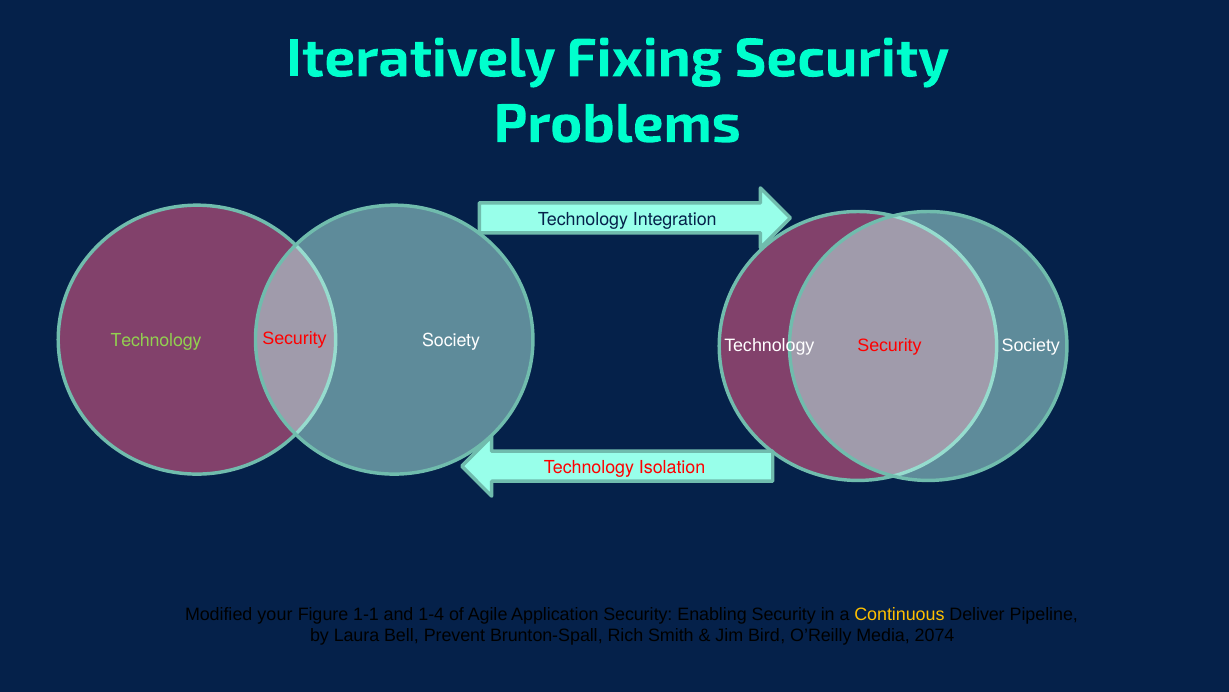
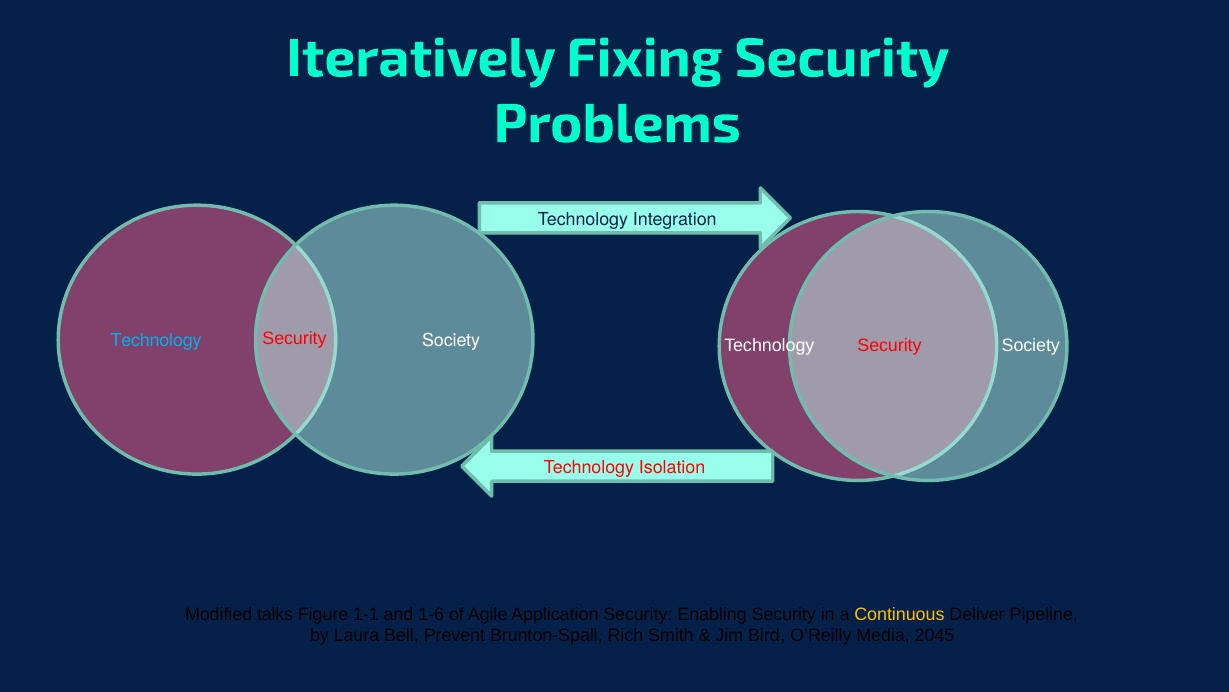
Technology at (156, 341) colour: light green -> light blue
your: your -> talks
1-4: 1-4 -> 1-6
2074: 2074 -> 2045
